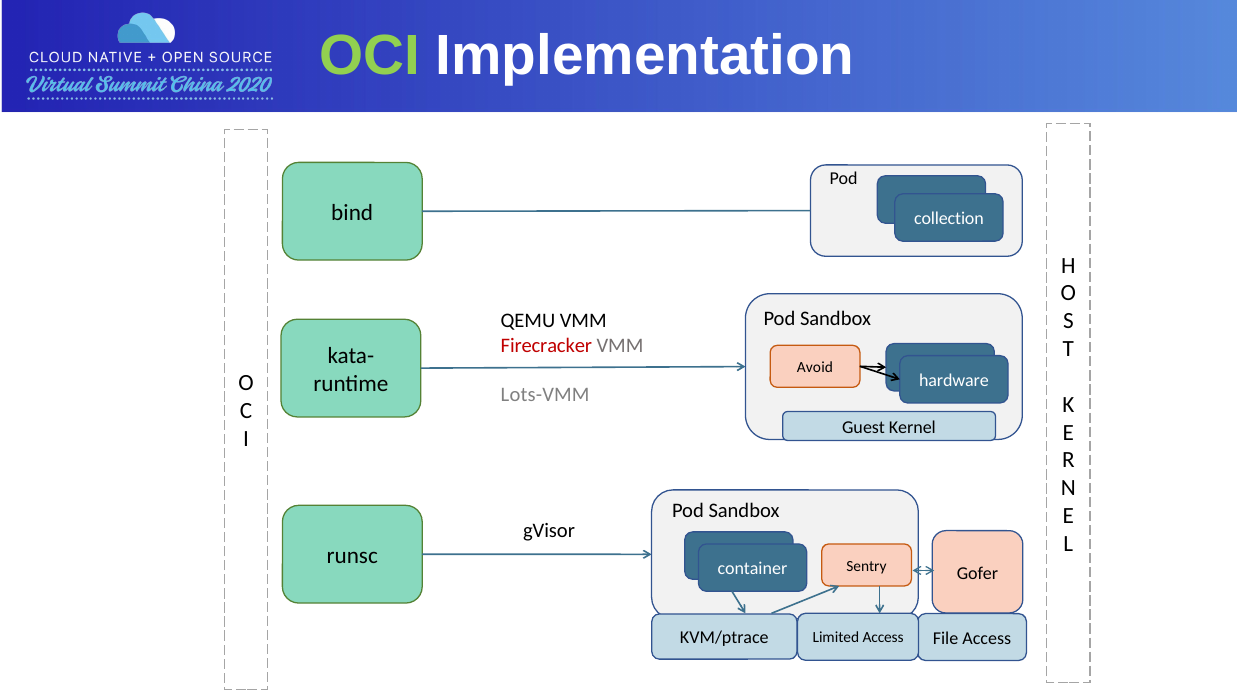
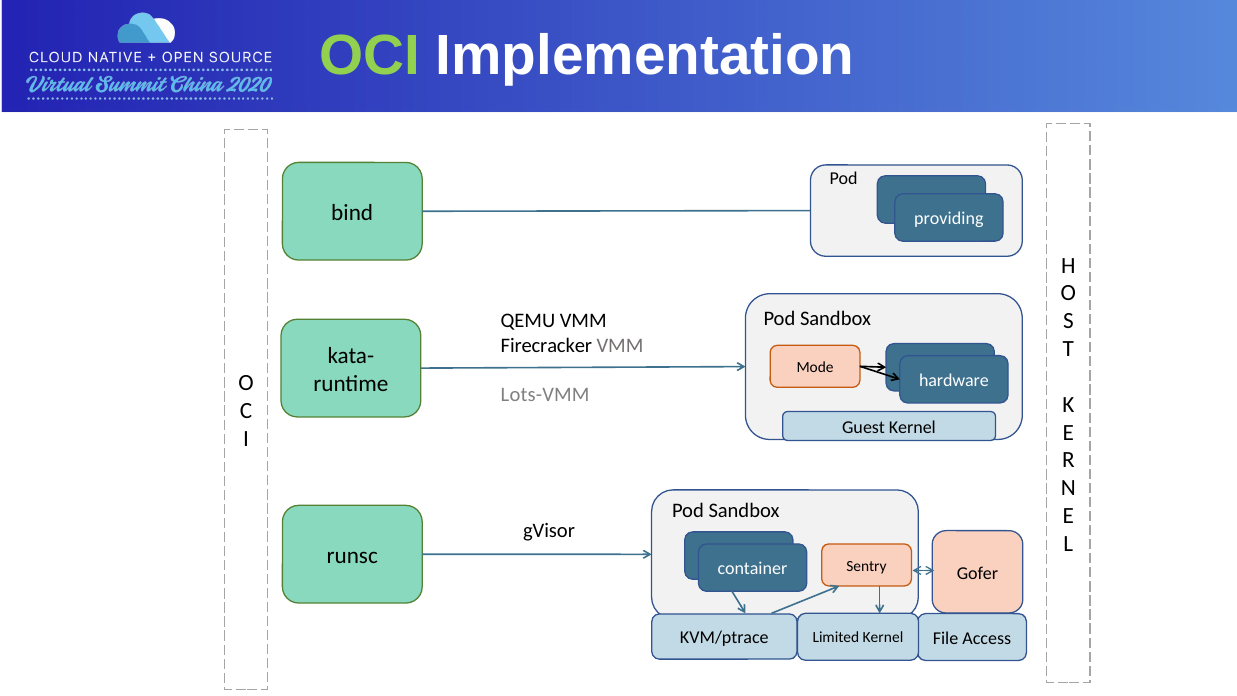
collection: collection -> providing
Firecracker colour: red -> black
Avoid: Avoid -> Mode
Limited Access: Access -> Kernel
